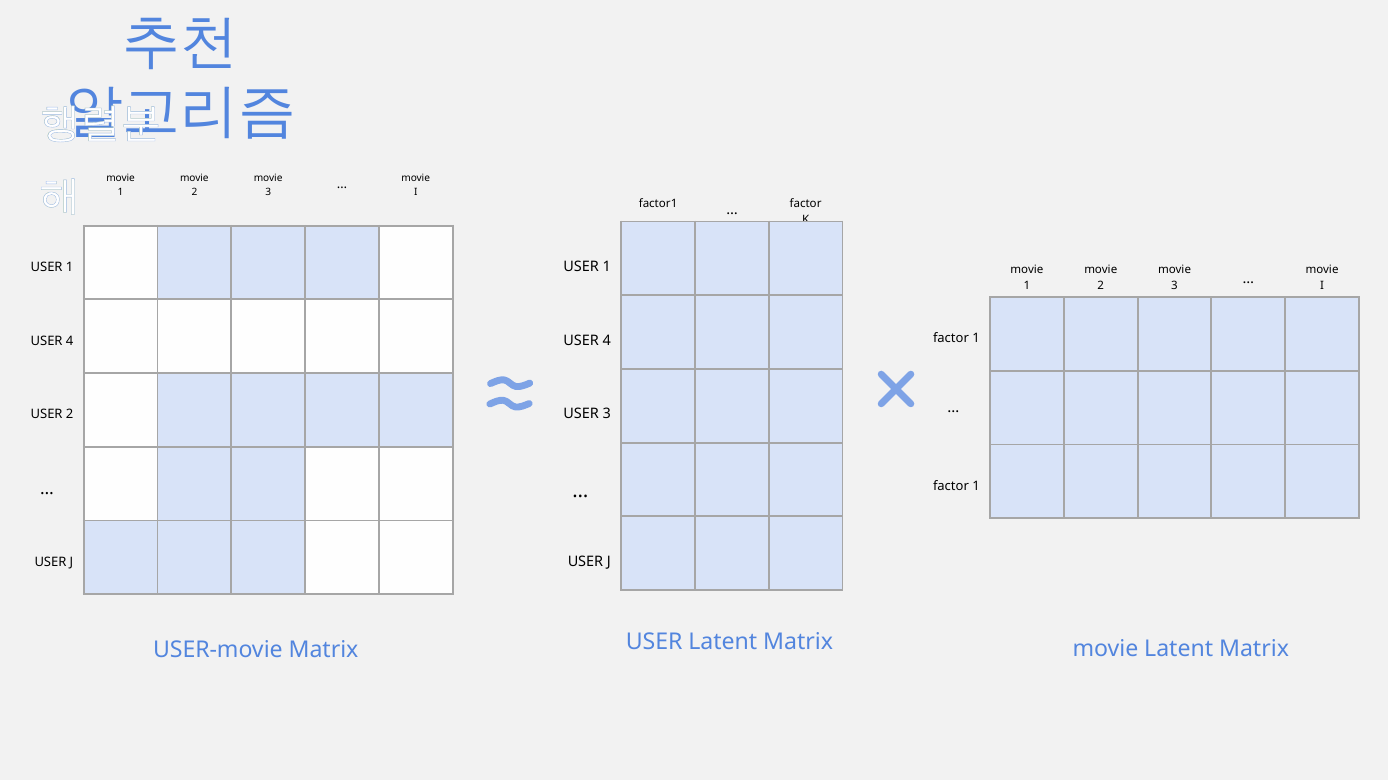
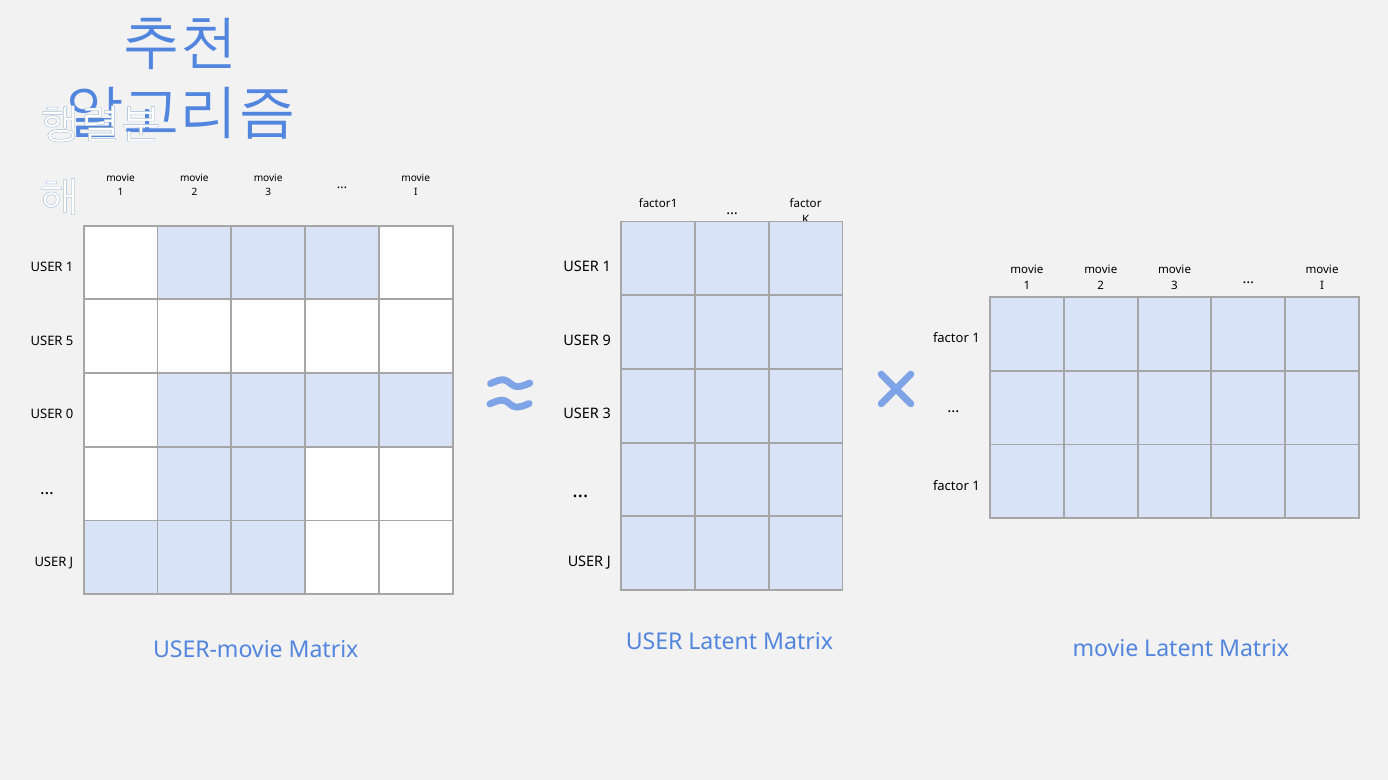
4 at (607, 341): 4 -> 9
4 at (70, 341): 4 -> 5
USER 2: 2 -> 0
